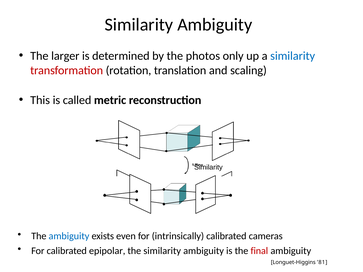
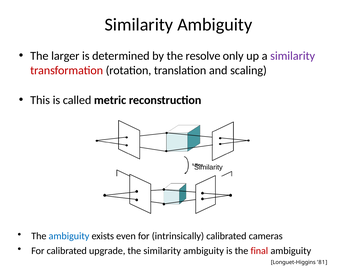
photos: photos -> resolve
similarity at (293, 56) colour: blue -> purple
epipolar: epipolar -> upgrade
